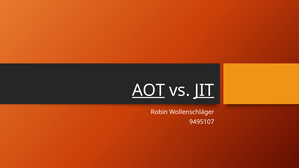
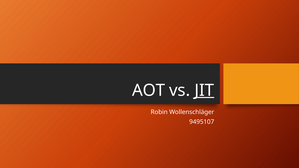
AOT underline: present -> none
